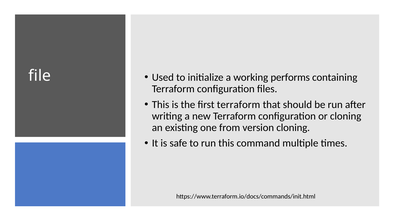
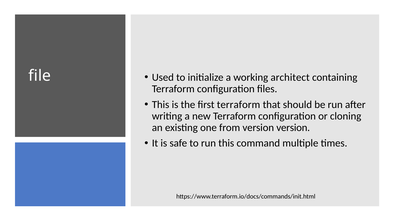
performs: performs -> architect
version cloning: cloning -> version
